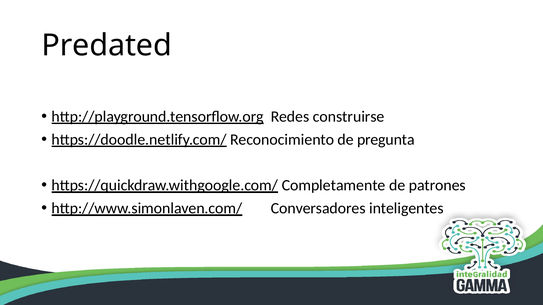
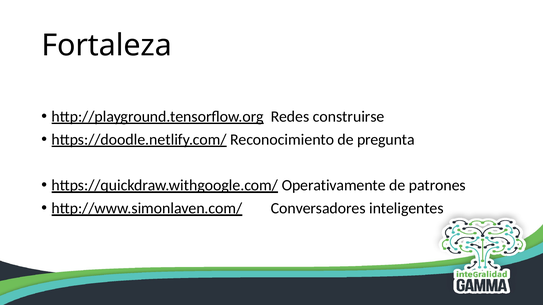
Predated: Predated -> Fortaleza
Completamente: Completamente -> Operativamente
